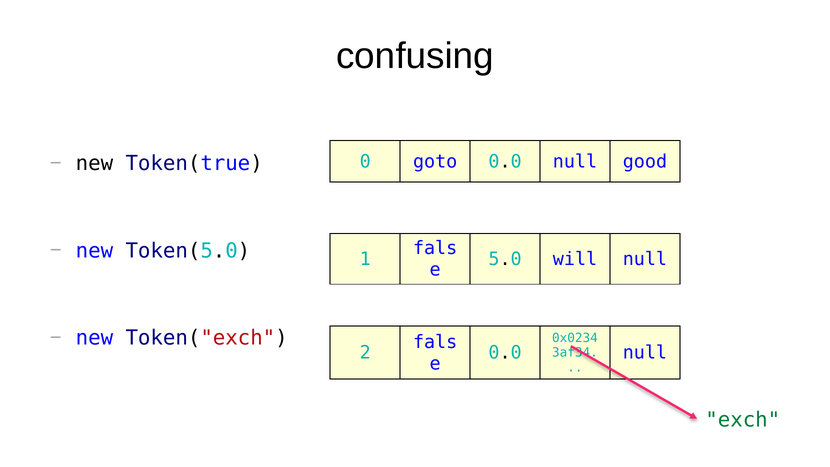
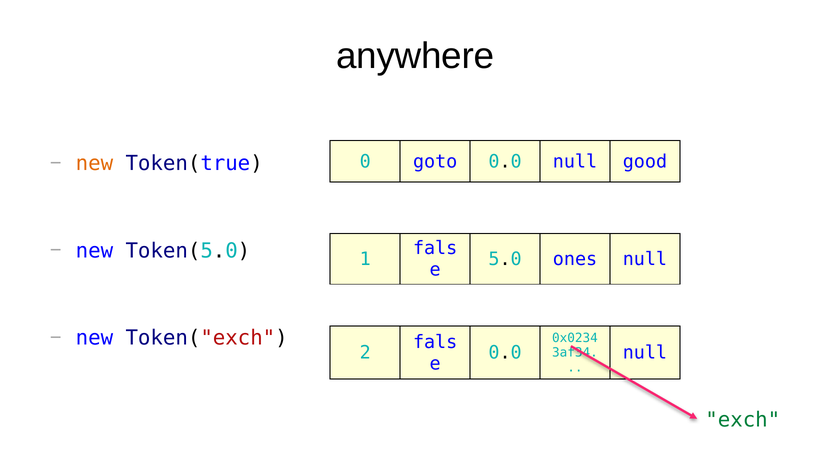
confusing: confusing -> anywhere
new at (94, 164) colour: black -> orange
will: will -> ones
